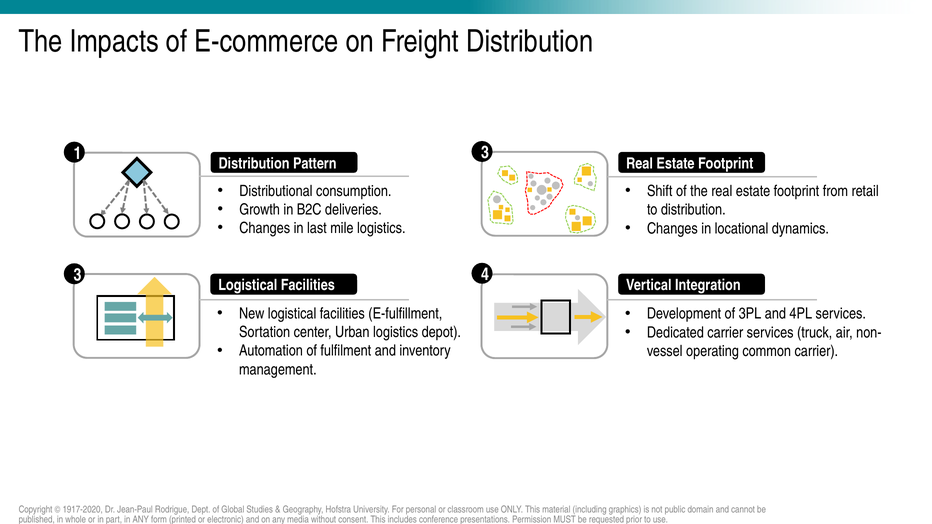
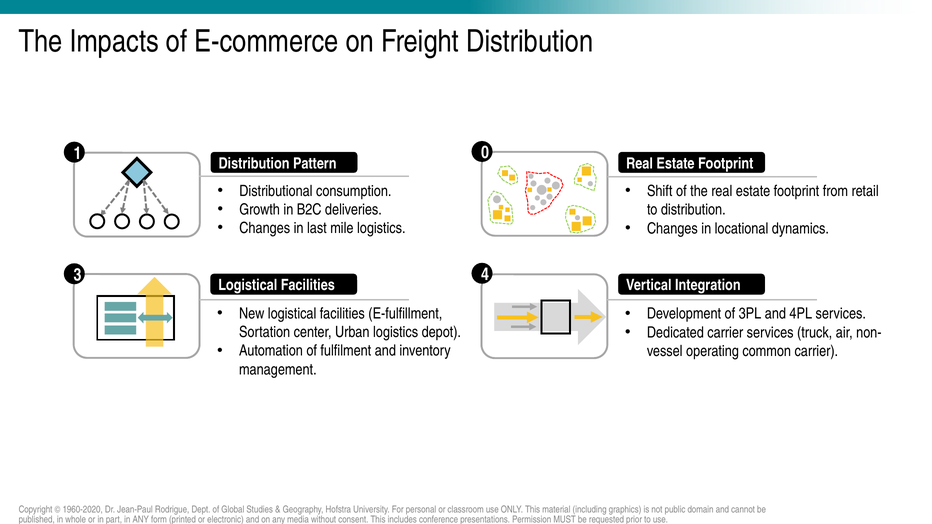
1 3: 3 -> 0
1917-2020: 1917-2020 -> 1960-2020
